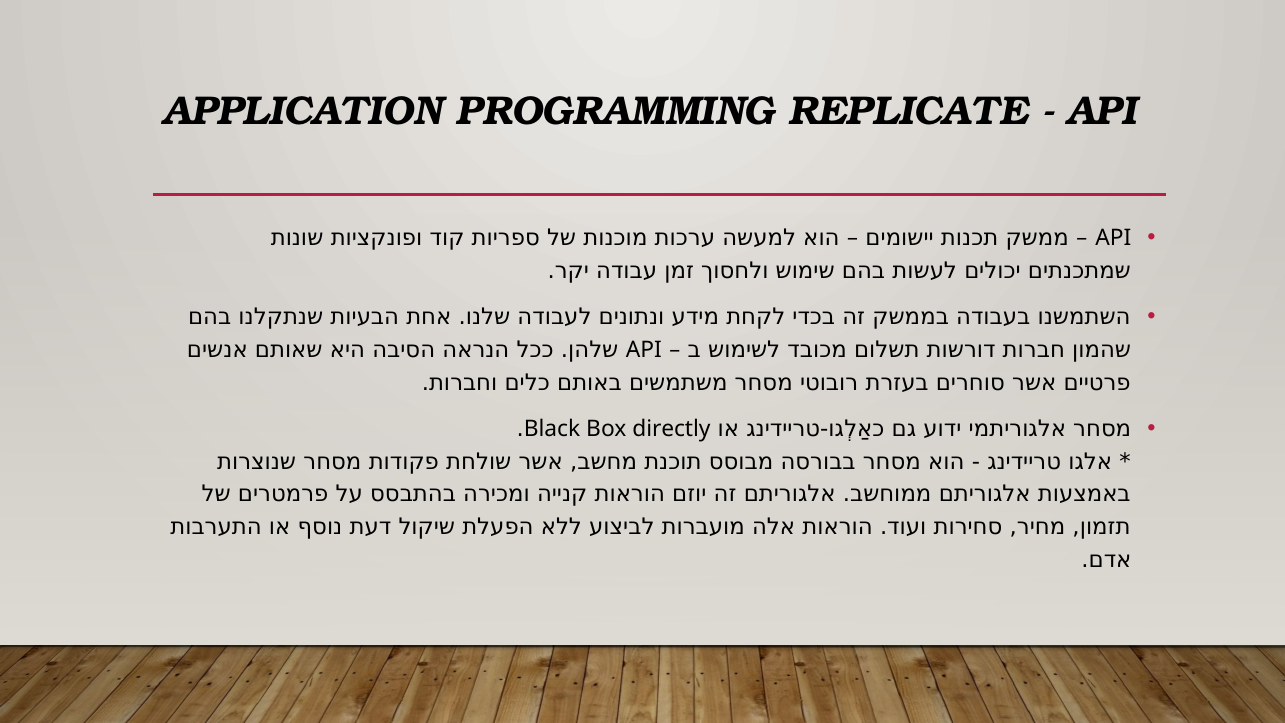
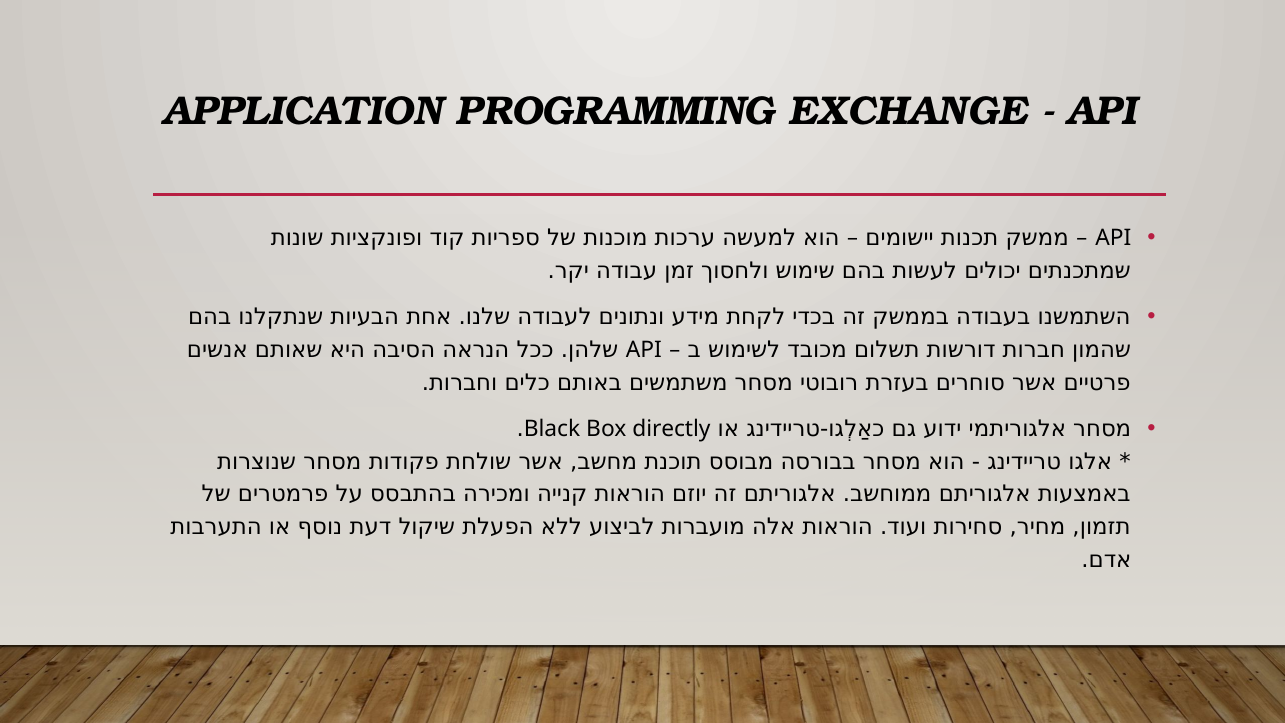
REPLICATE: REPLICATE -> EXCHANGE
